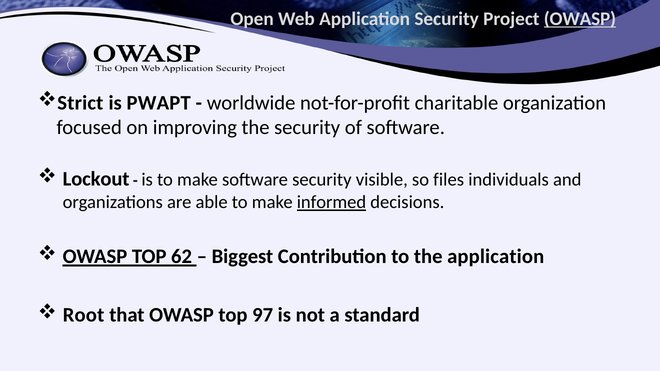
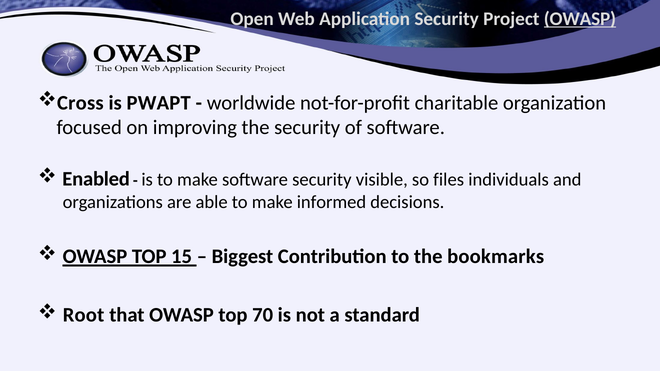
Strict: Strict -> Cross
Lockout: Lockout -> Enabled
informed underline: present -> none
62: 62 -> 15
the application: application -> bookmarks
97: 97 -> 70
